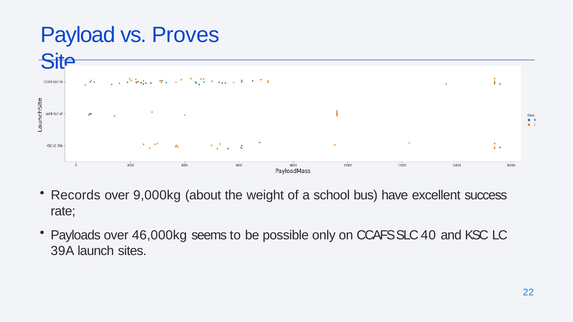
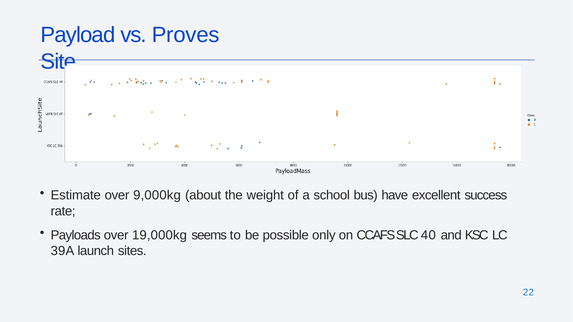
Records: Records -> Estimate
46,000kg: 46,000kg -> 19,000kg
